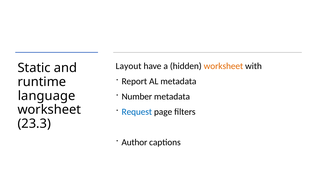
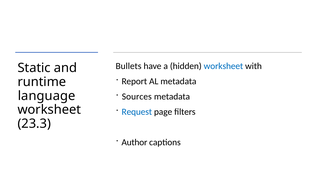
Layout: Layout -> Bullets
worksheet at (223, 66) colour: orange -> blue
Number: Number -> Sources
